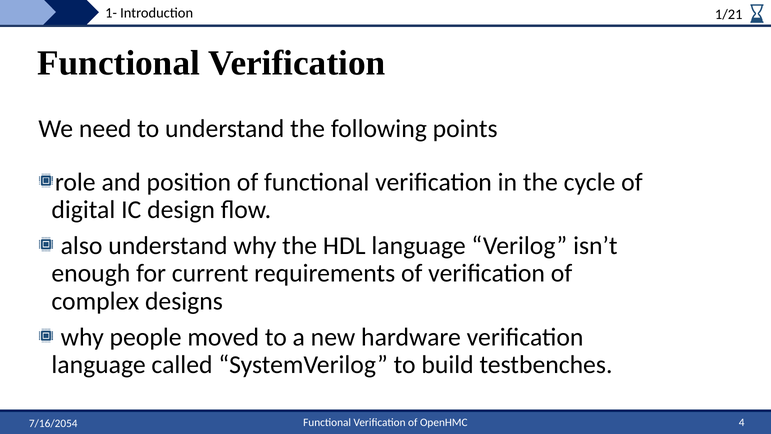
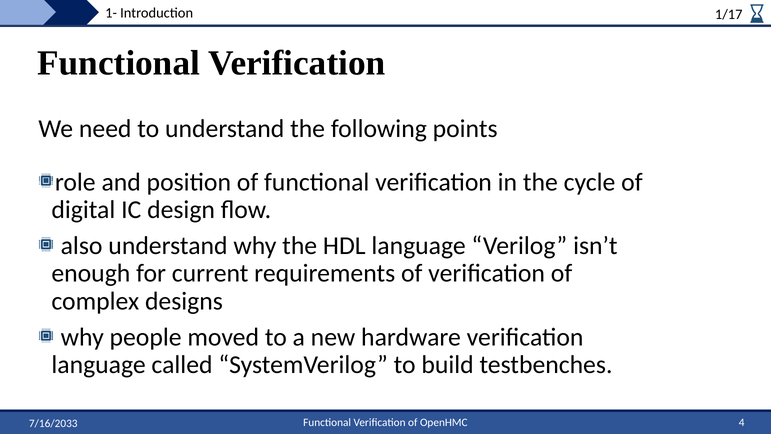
1/21: 1/21 -> 1/17
7/16/2054: 7/16/2054 -> 7/16/2033
